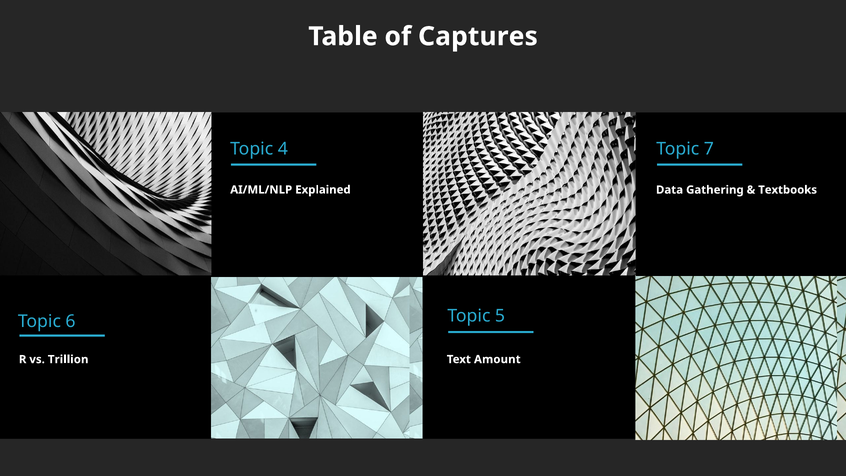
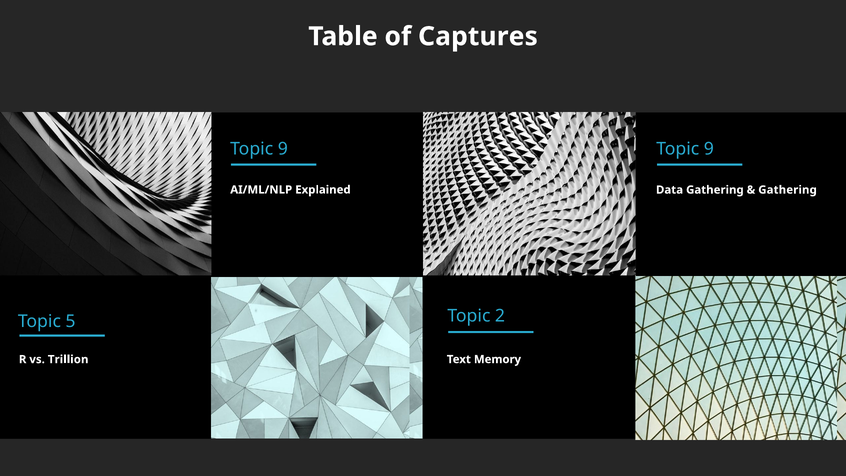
4 at (283, 149): 4 -> 9
7 at (709, 149): 7 -> 9
Textbooks at (788, 190): Textbooks -> Gathering
5: 5 -> 2
6: 6 -> 5
Amount: Amount -> Memory
